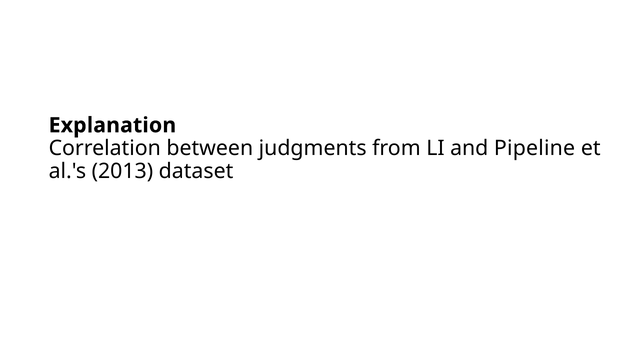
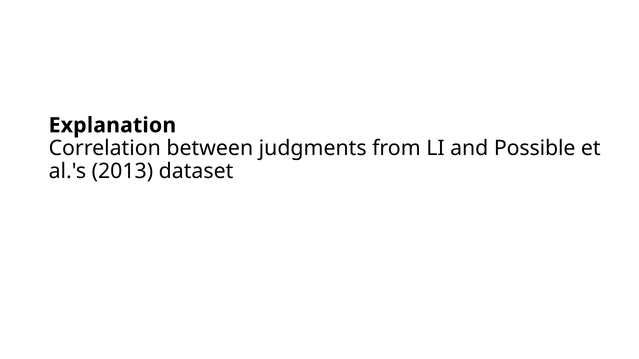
Pipeline: Pipeline -> Possible
